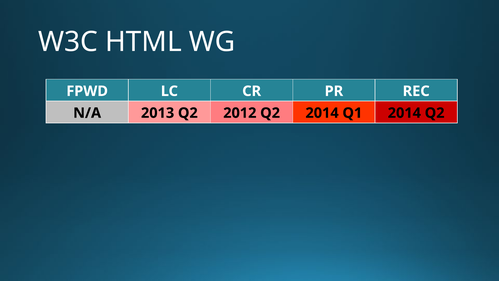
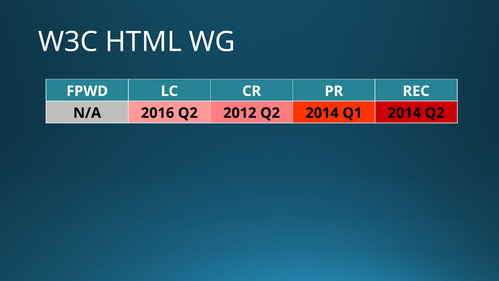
2013: 2013 -> 2016
